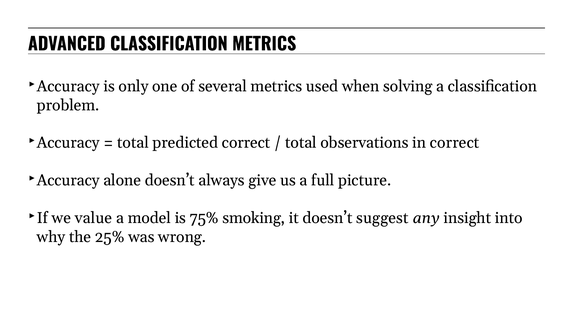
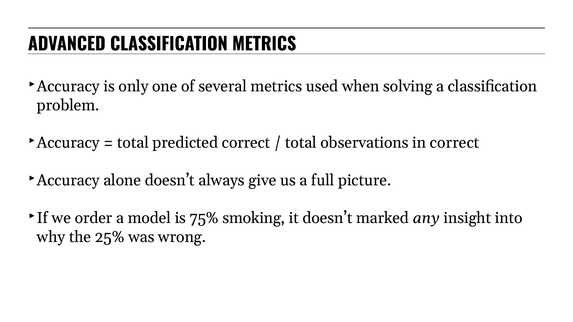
value: value -> order
suggest: suggest -> marked
